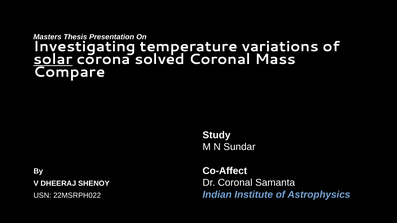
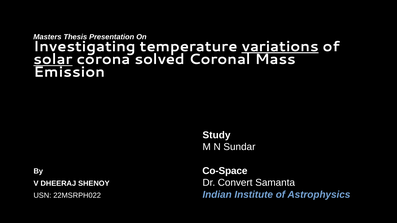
variations underline: none -> present
Compare: Compare -> Emission
Co-Affect: Co-Affect -> Co-Space
Dr Coronal: Coronal -> Convert
